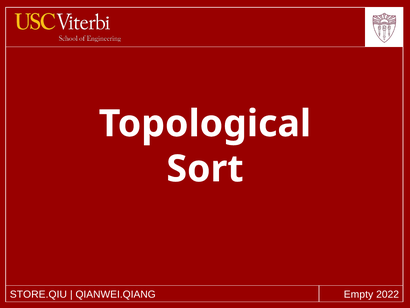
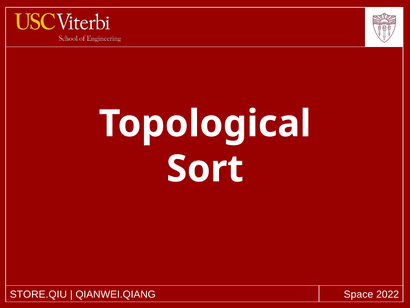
Empty: Empty -> Space
